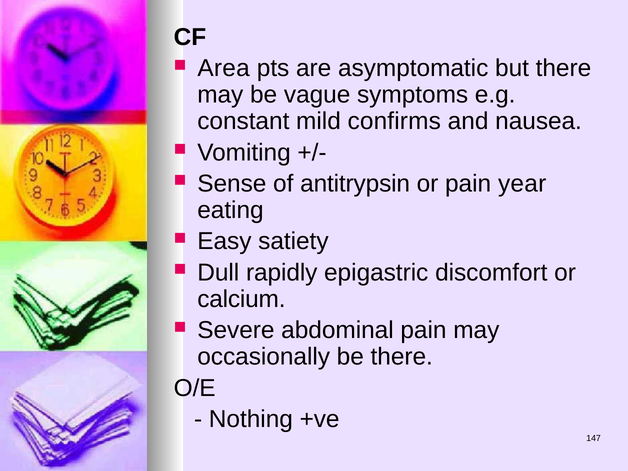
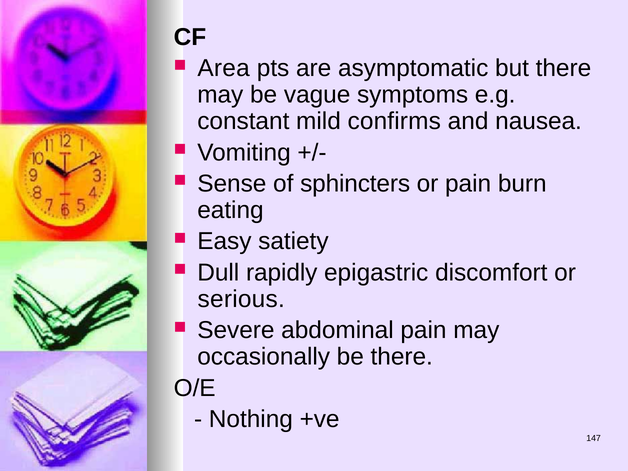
antitrypsin: antitrypsin -> sphincters
year: year -> burn
calcium: calcium -> serious
